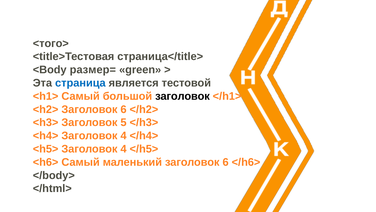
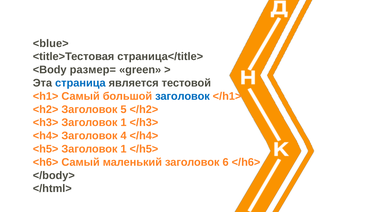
<того>: <того> -> <blue>
заголовок at (182, 96) colour: black -> blue
<h2> Заголовок 6: 6 -> 5
<h3> Заголовок 5: 5 -> 1
<h5> Заголовок 4: 4 -> 1
